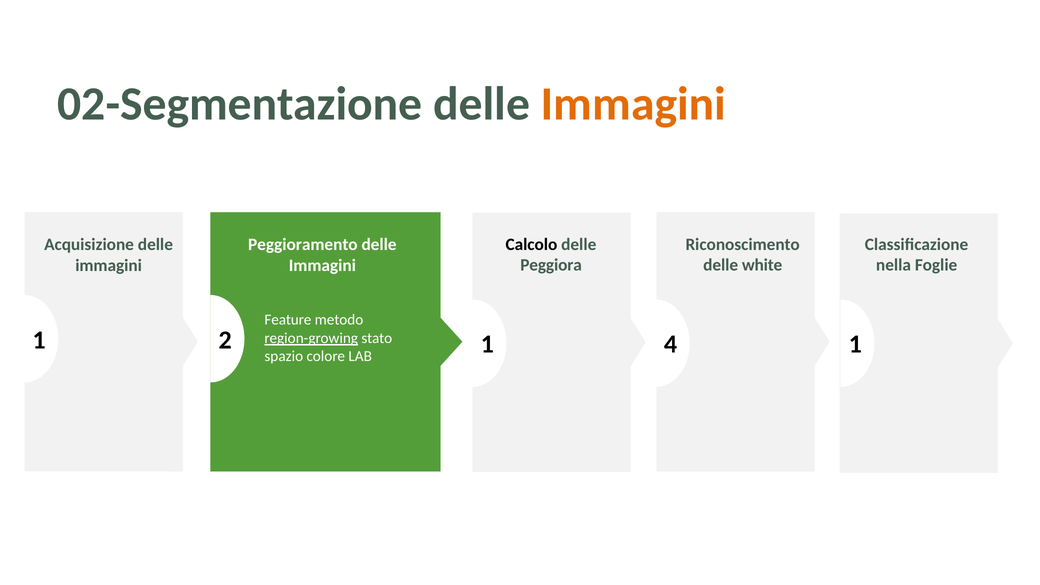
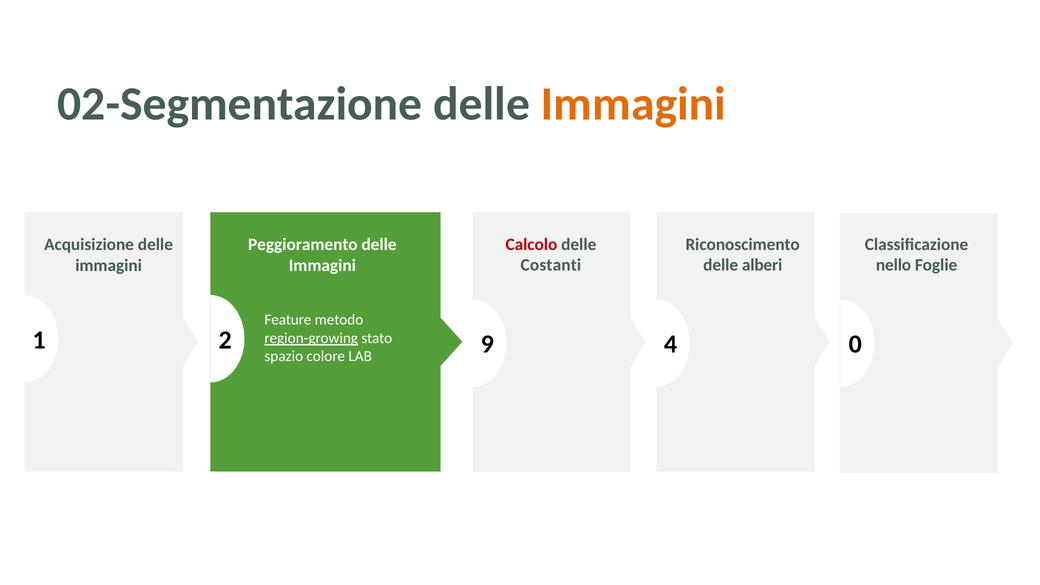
Calcolo colour: black -> red
Peggiora: Peggiora -> Costanti
white: white -> alberi
nella: nella -> nello
2 1: 1 -> 9
4 1: 1 -> 0
